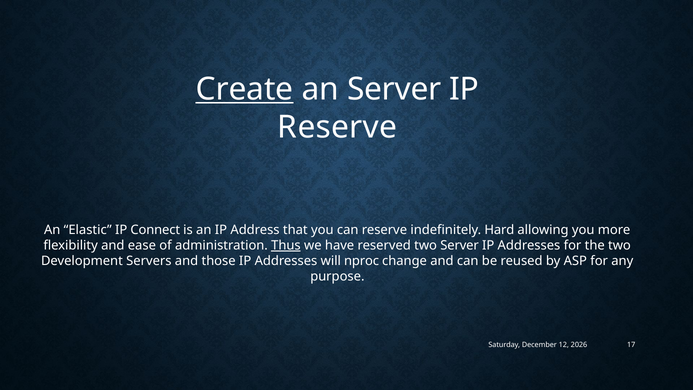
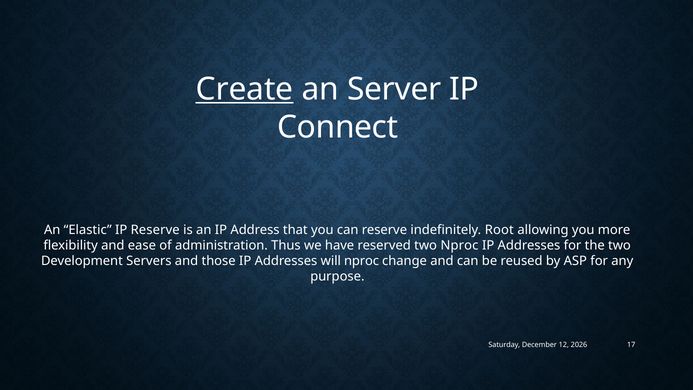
Reserve at (337, 127): Reserve -> Connect
IP Connect: Connect -> Reserve
Hard: Hard -> Root
Thus underline: present -> none
two Server: Server -> Nproc
